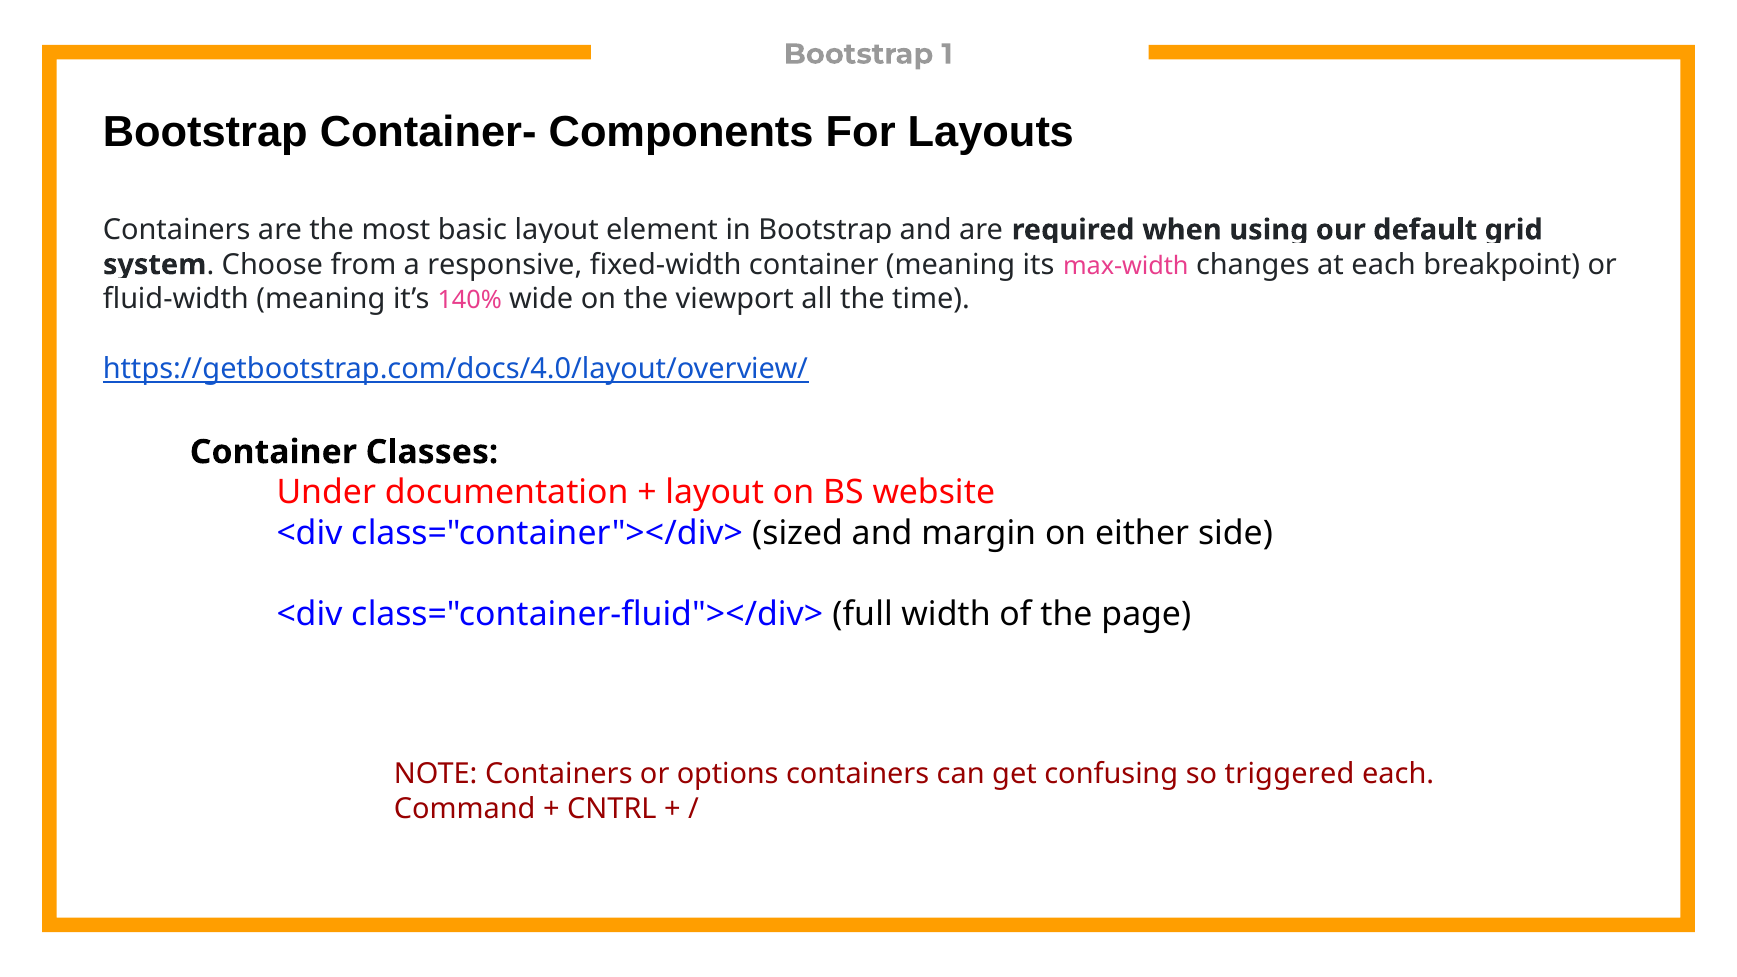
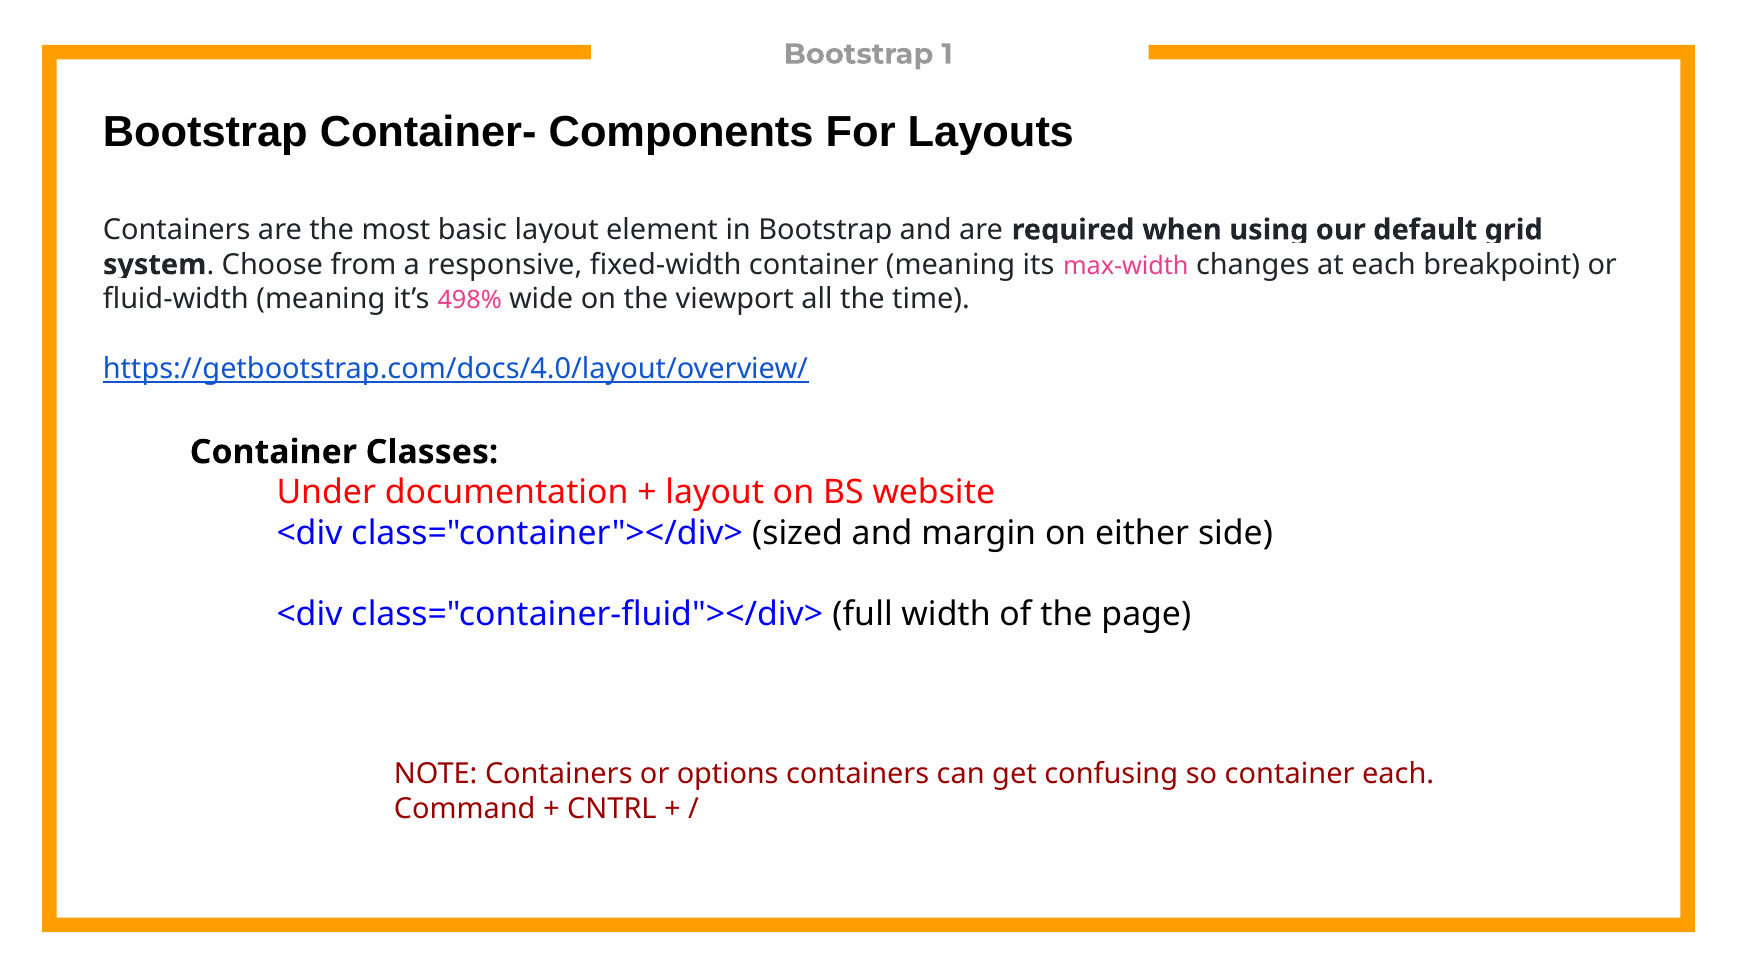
140%: 140% -> 498%
so triggered: triggered -> container
